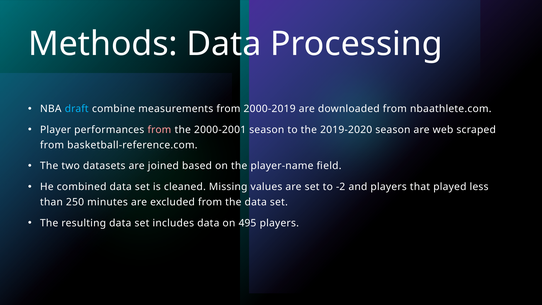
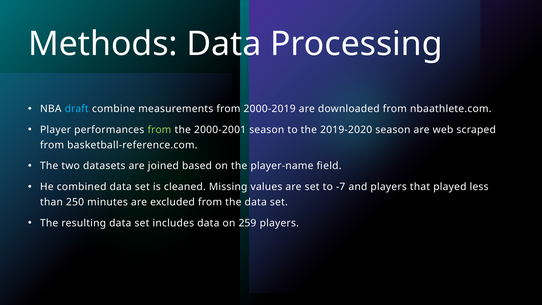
from at (159, 130) colour: pink -> light green
-2: -2 -> -7
495: 495 -> 259
